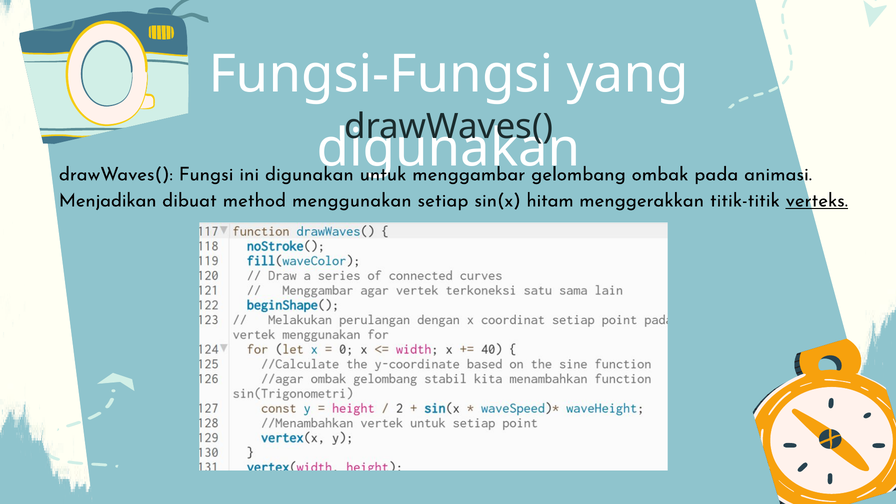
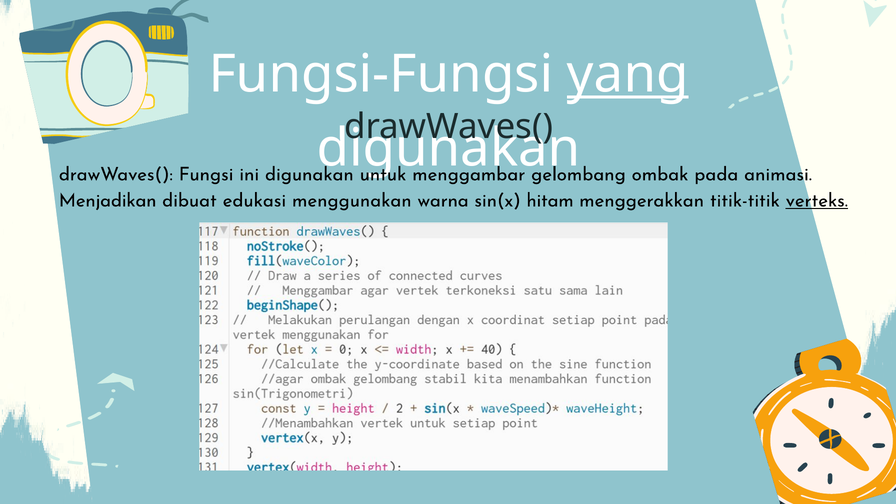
yang underline: none -> present
method: method -> edukasi
setiap: setiap -> warna
